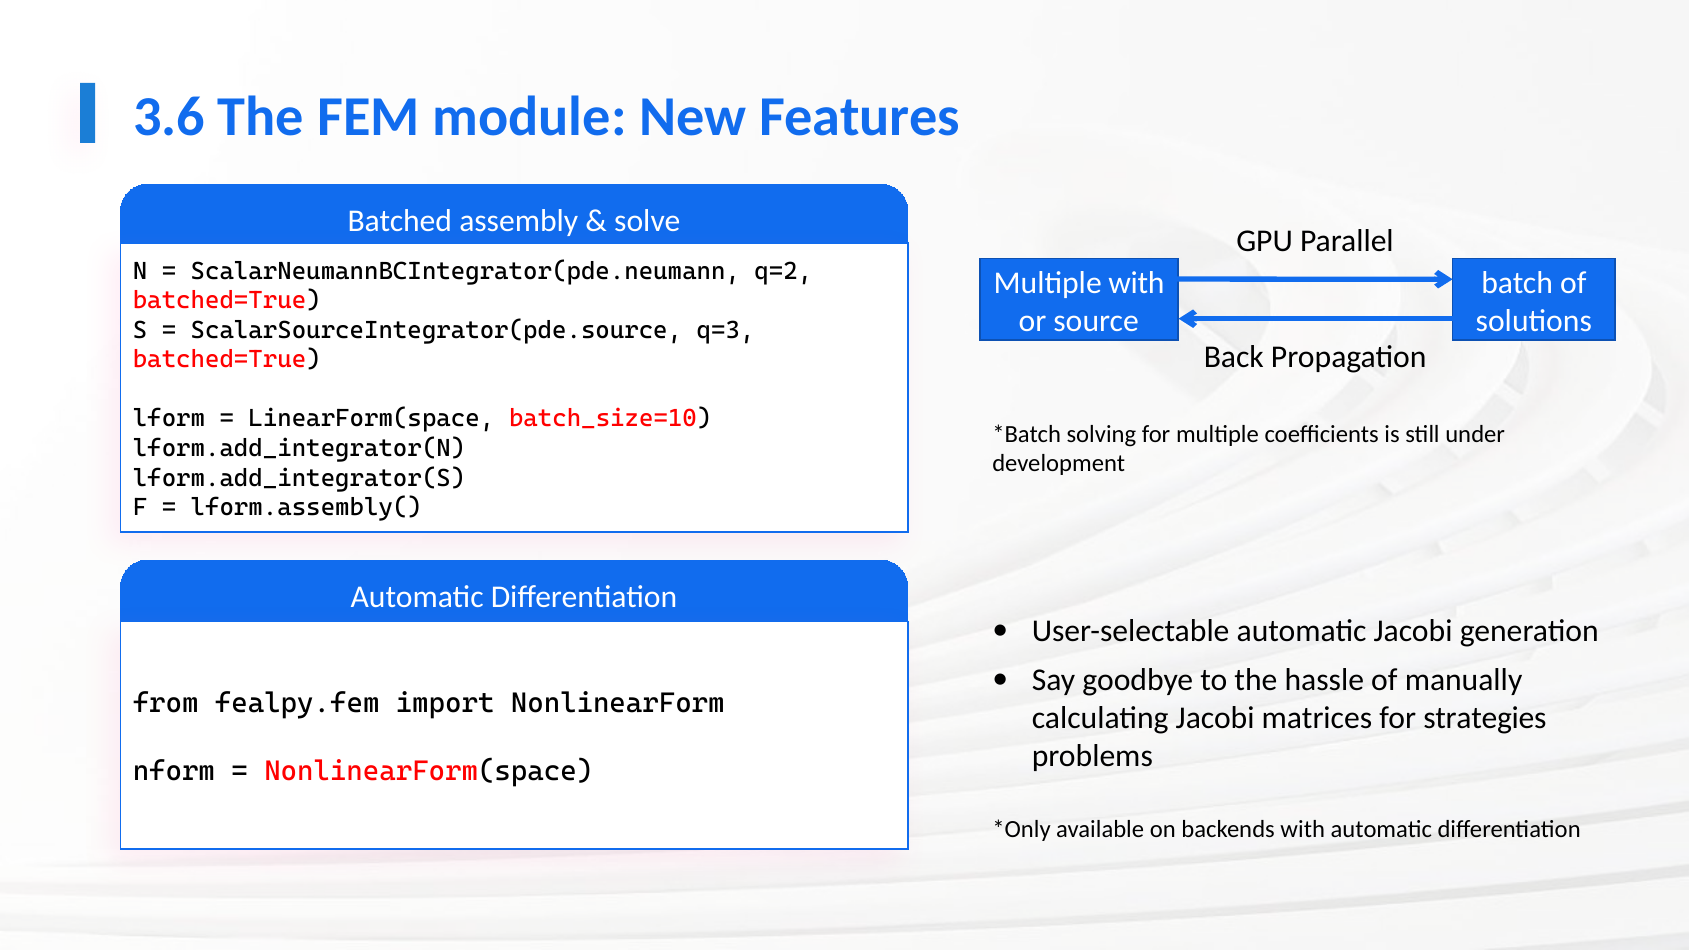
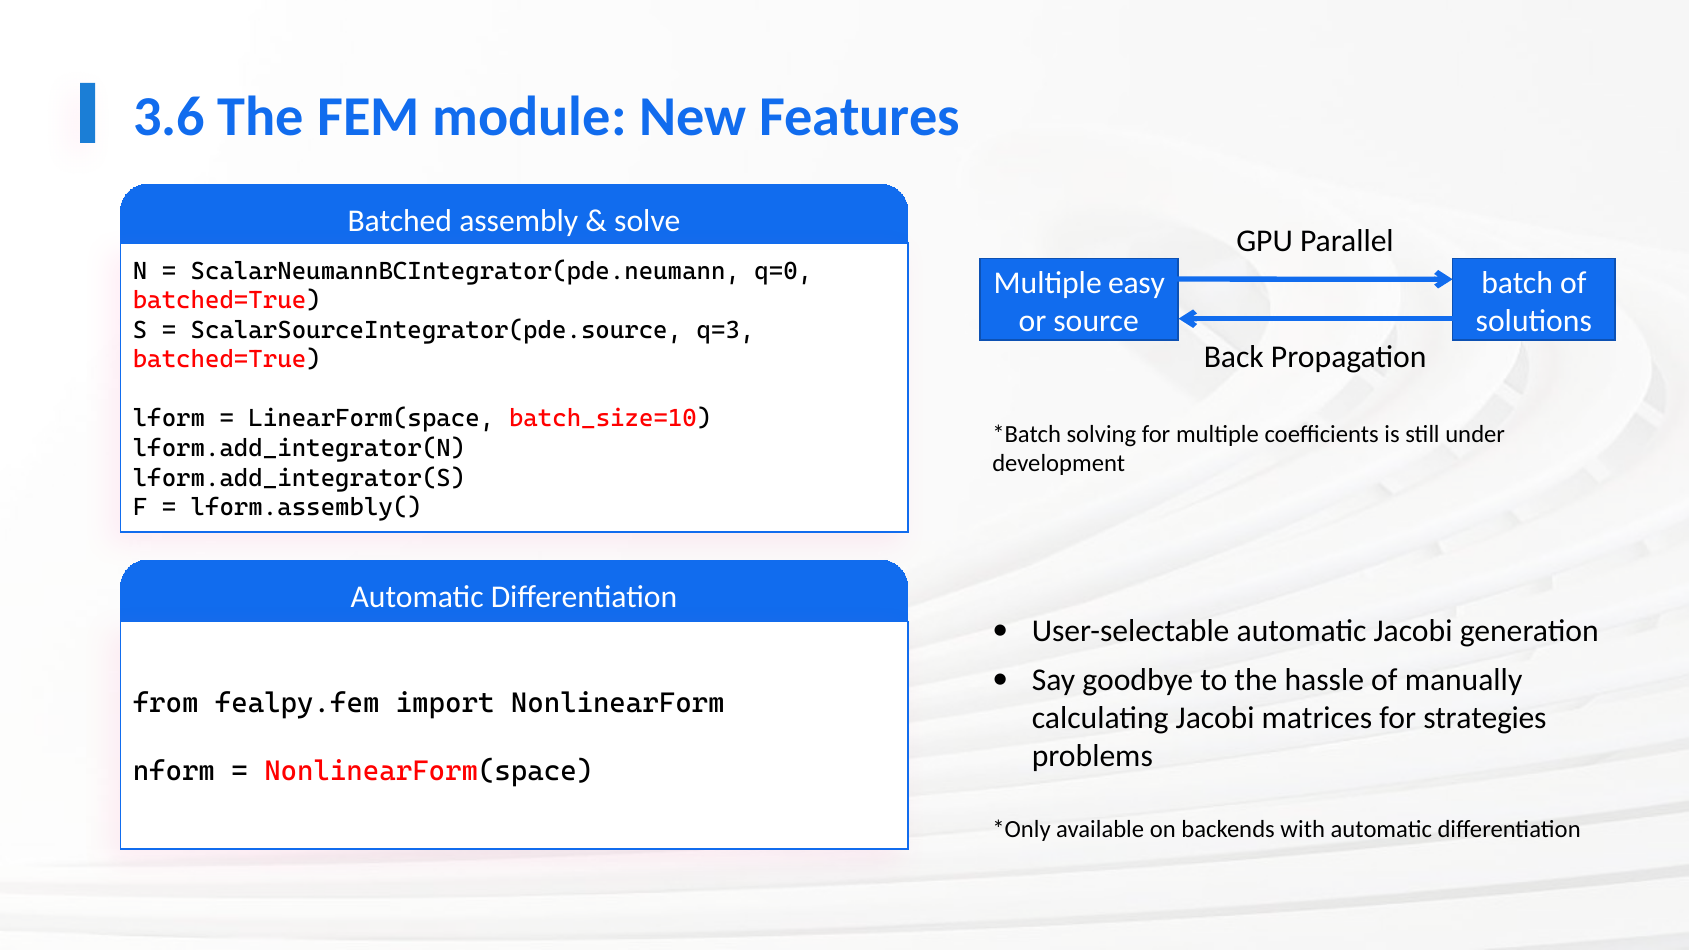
q=2: q=2 -> q=0
Multiple with: with -> easy
